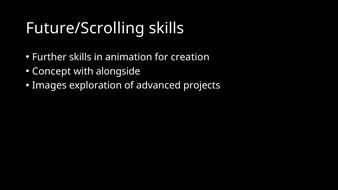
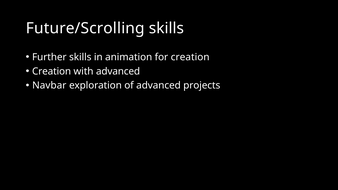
Concept at (51, 71): Concept -> Creation
with alongside: alongside -> advanced
Images: Images -> Navbar
